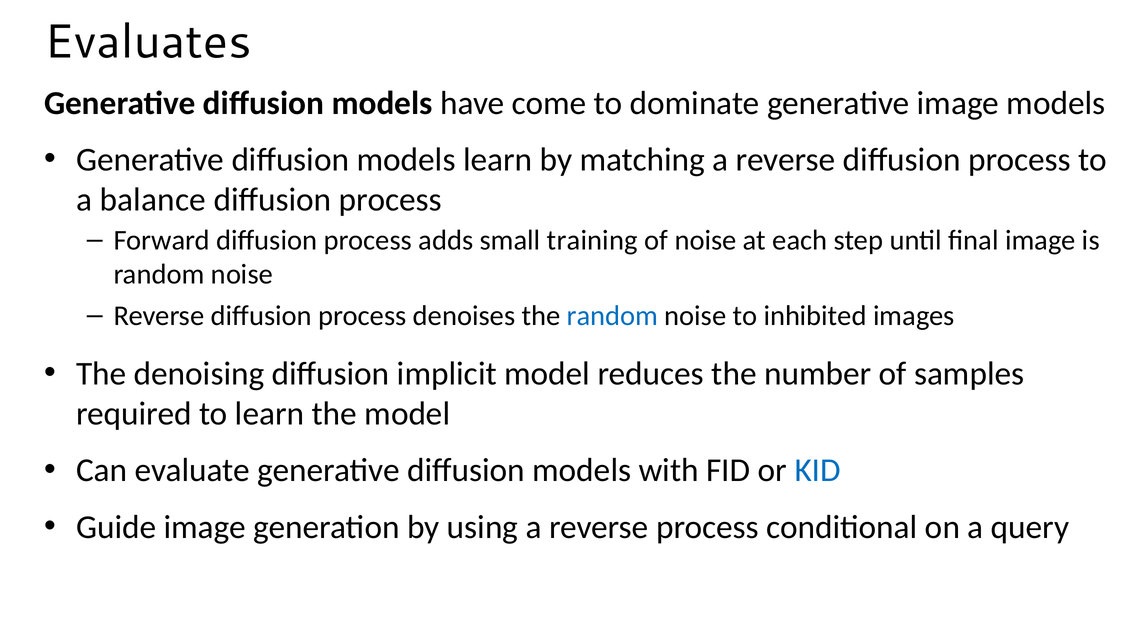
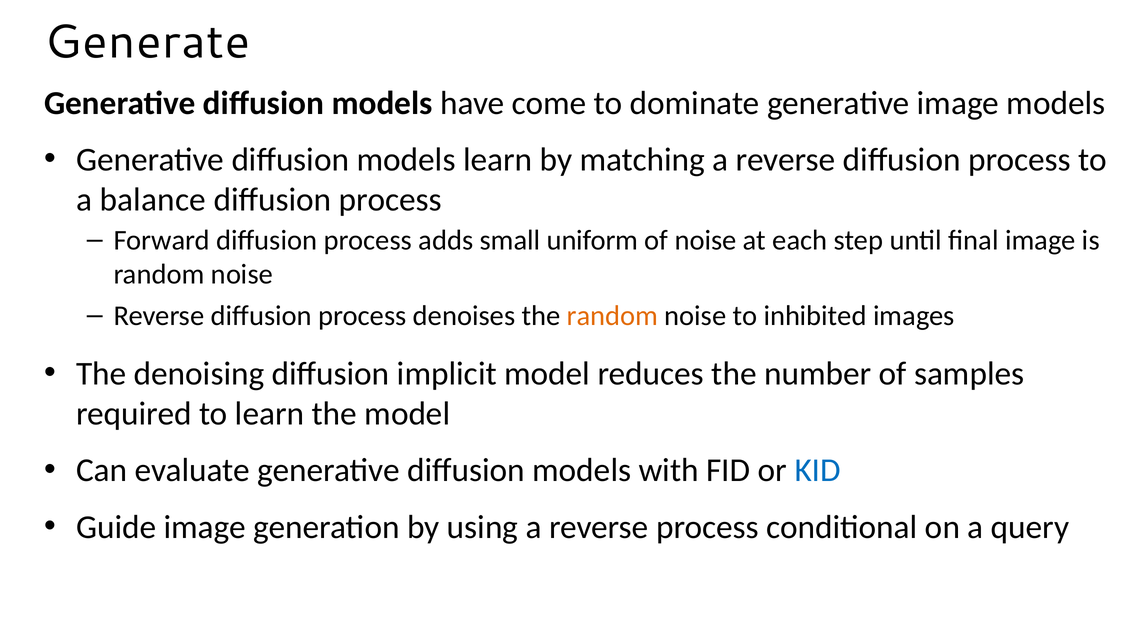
Evaluates: Evaluates -> Generate
training: training -> uniform
random at (612, 316) colour: blue -> orange
